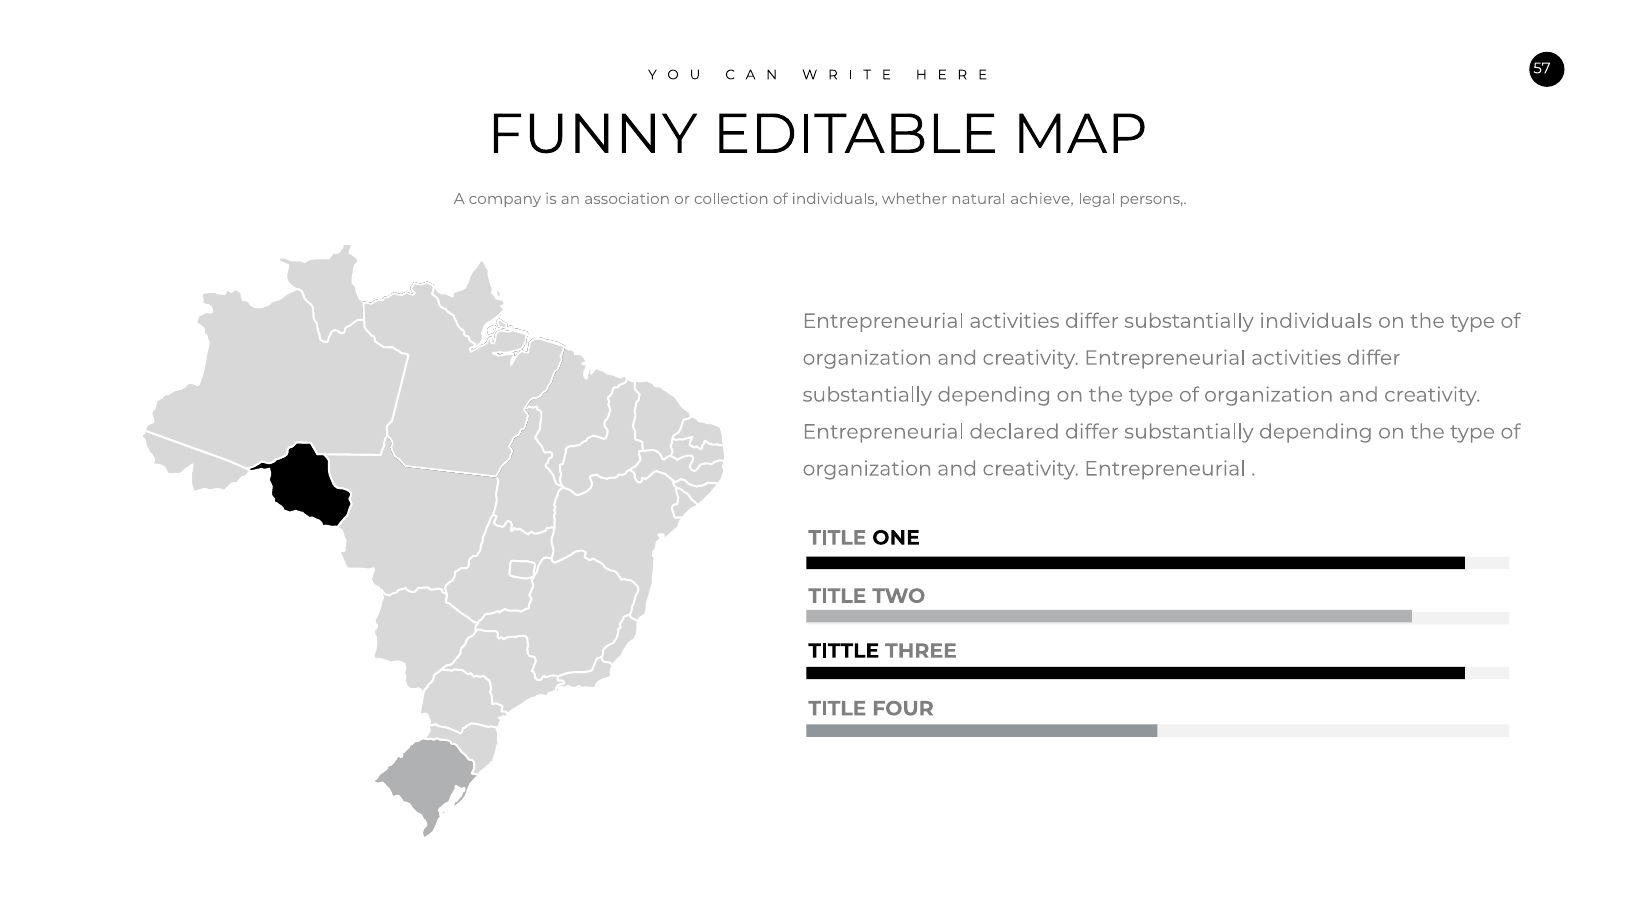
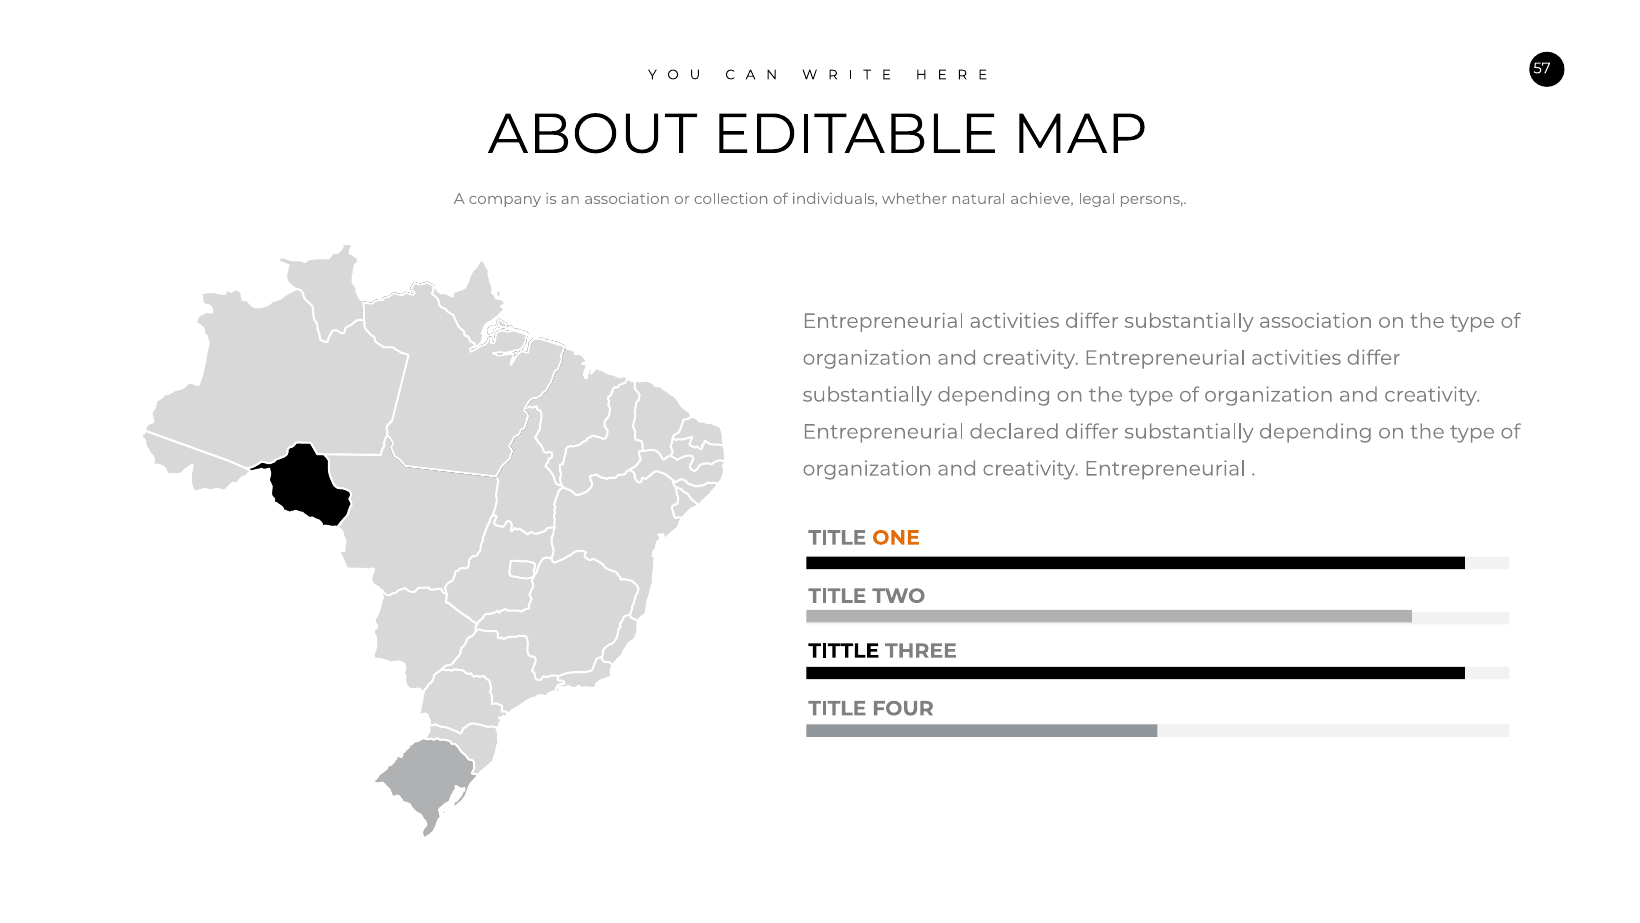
FUNNY: FUNNY -> ABOUT
substantially individuals: individuals -> association
ONE colour: black -> orange
